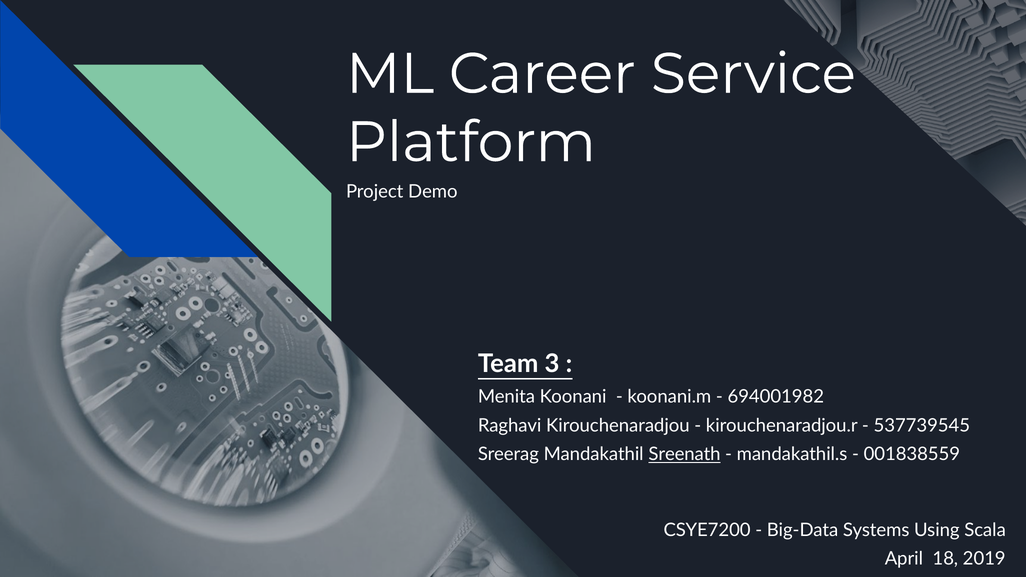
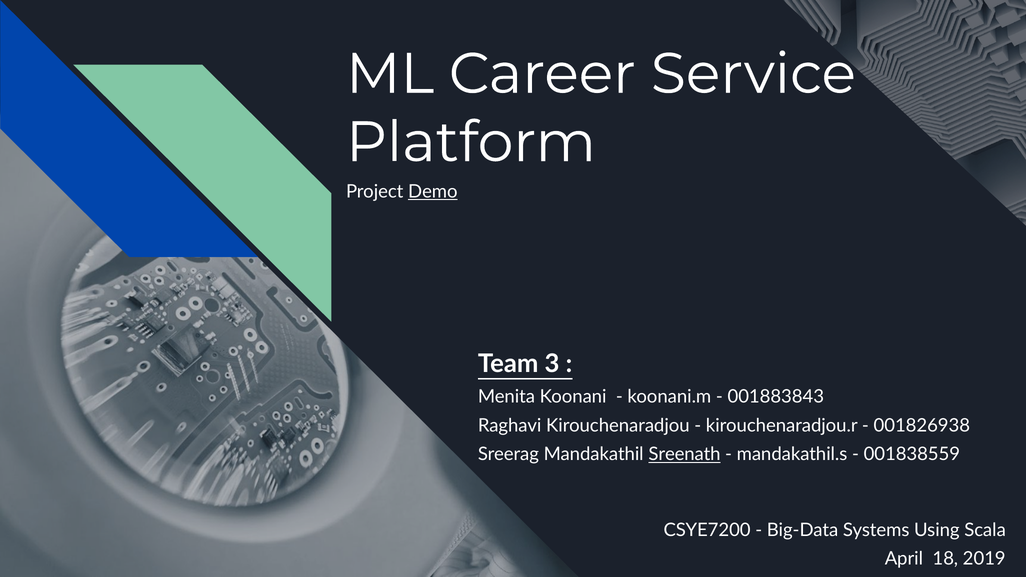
Demo underline: none -> present
694001982: 694001982 -> 001883843
537739545: 537739545 -> 001826938
